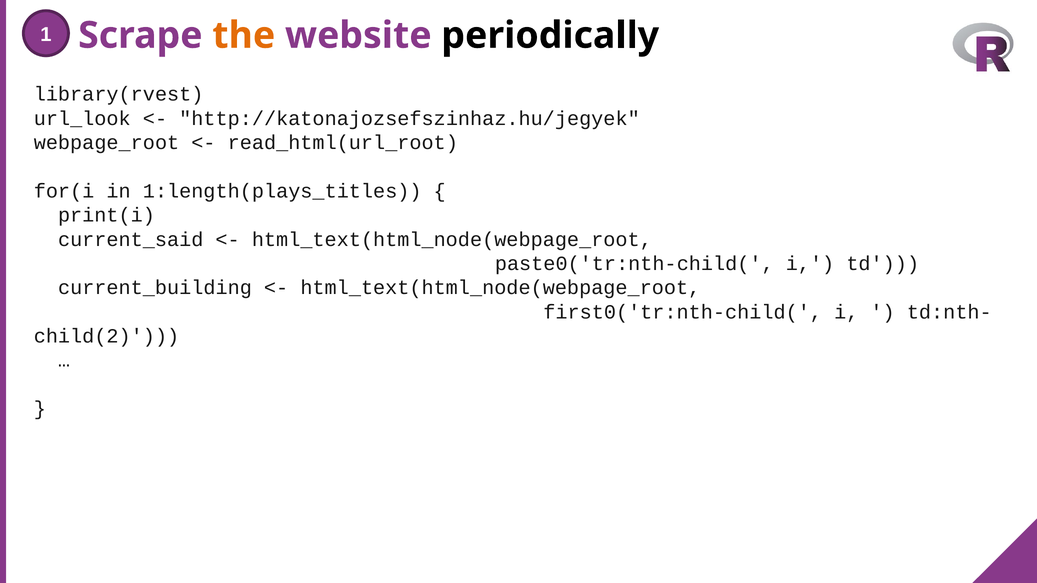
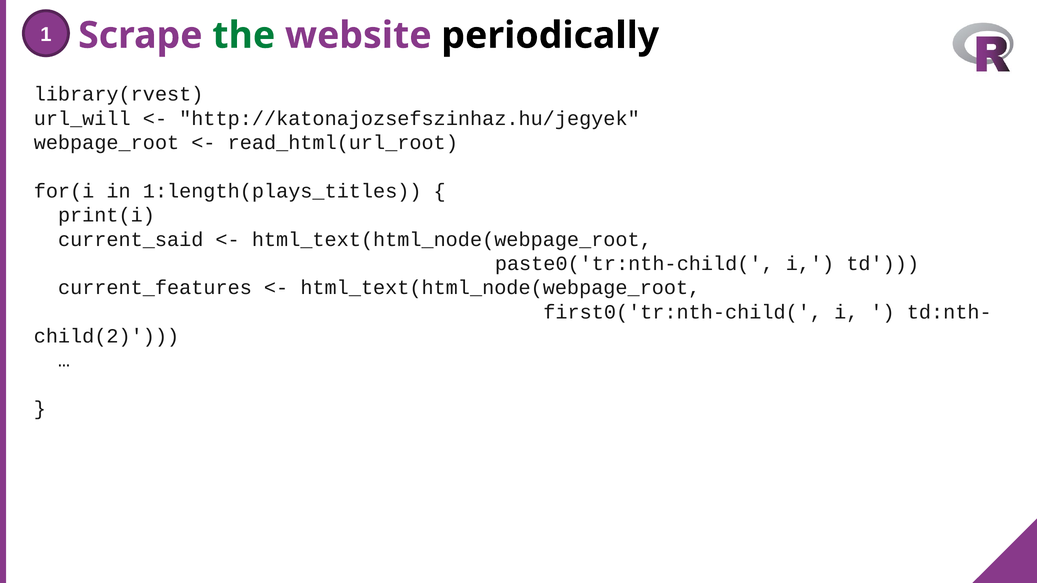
the colour: orange -> green
url_look: url_look -> url_will
current_building: current_building -> current_features
